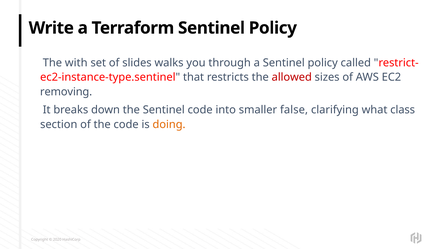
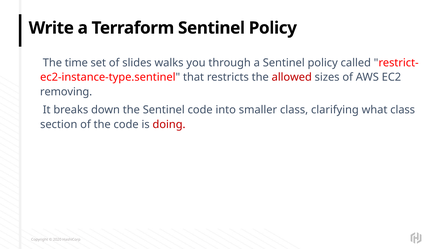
with: with -> time
smaller false: false -> class
doing colour: orange -> red
